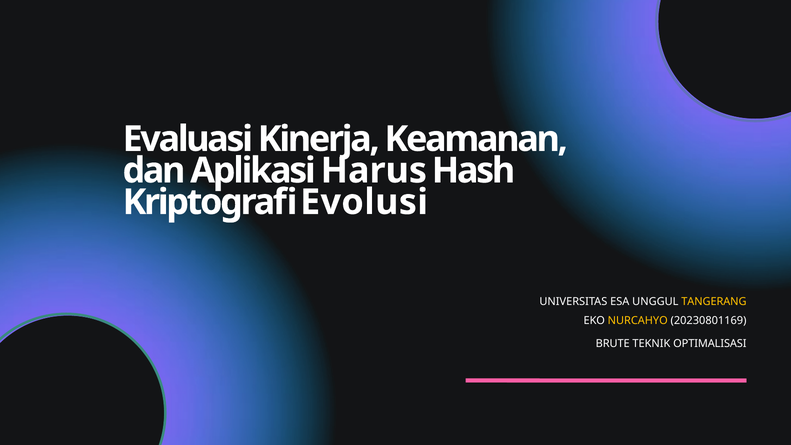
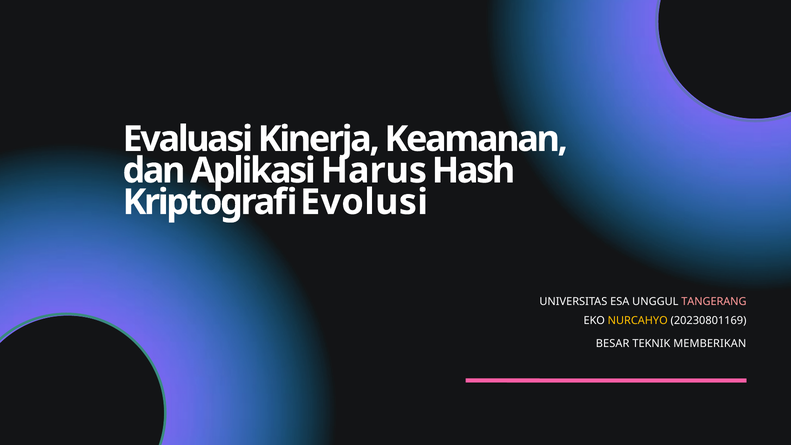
TANGERANG colour: yellow -> pink
BRUTE: BRUTE -> BESAR
OPTIMALISASI: OPTIMALISASI -> MEMBERIKAN
